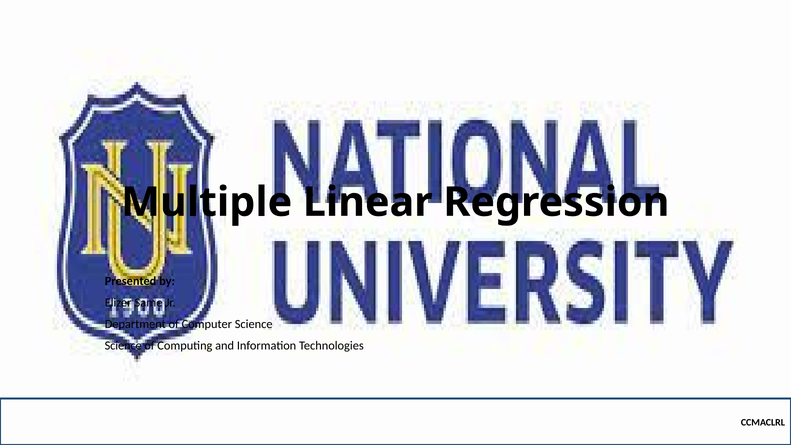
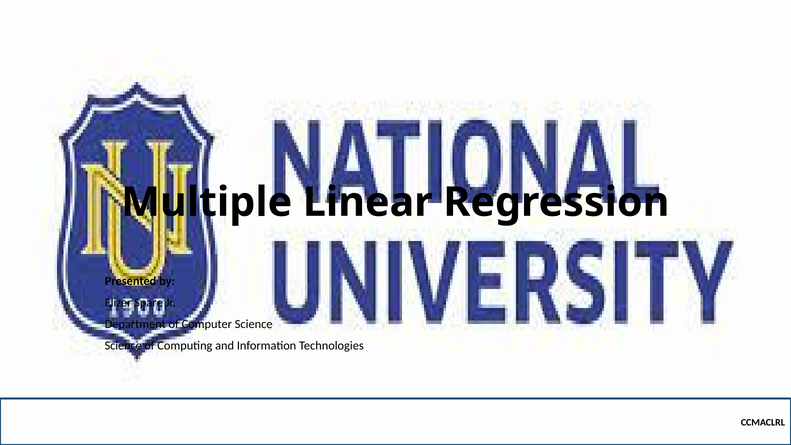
Same: Same -> Spare
